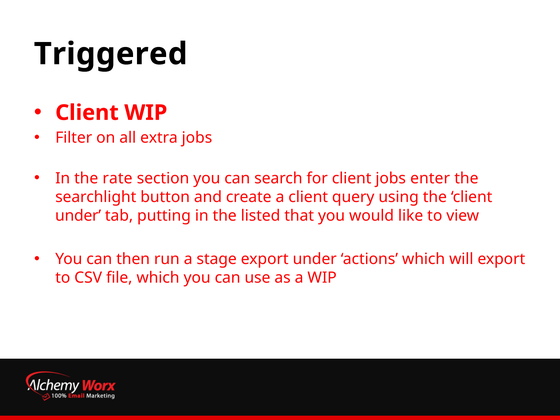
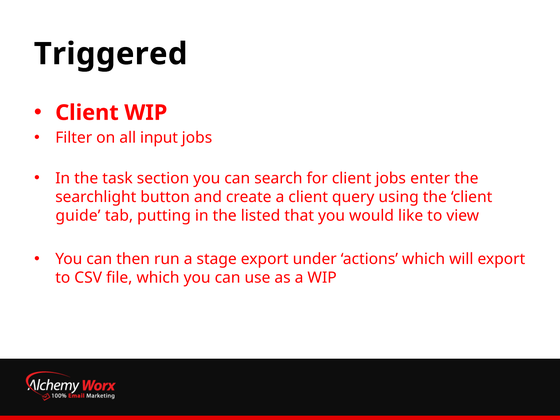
extra: extra -> input
rate: rate -> task
under at (78, 216): under -> guide
